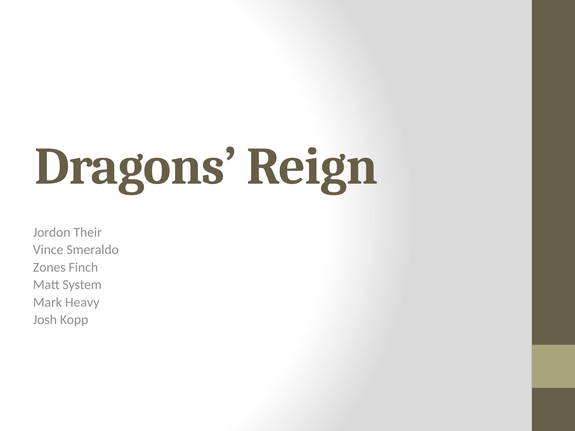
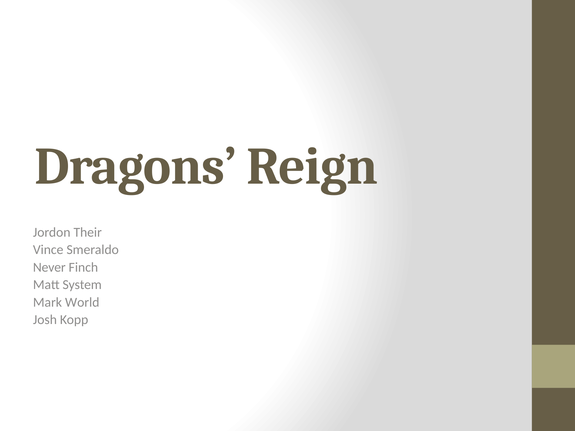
Zones: Zones -> Never
Heavy: Heavy -> World
